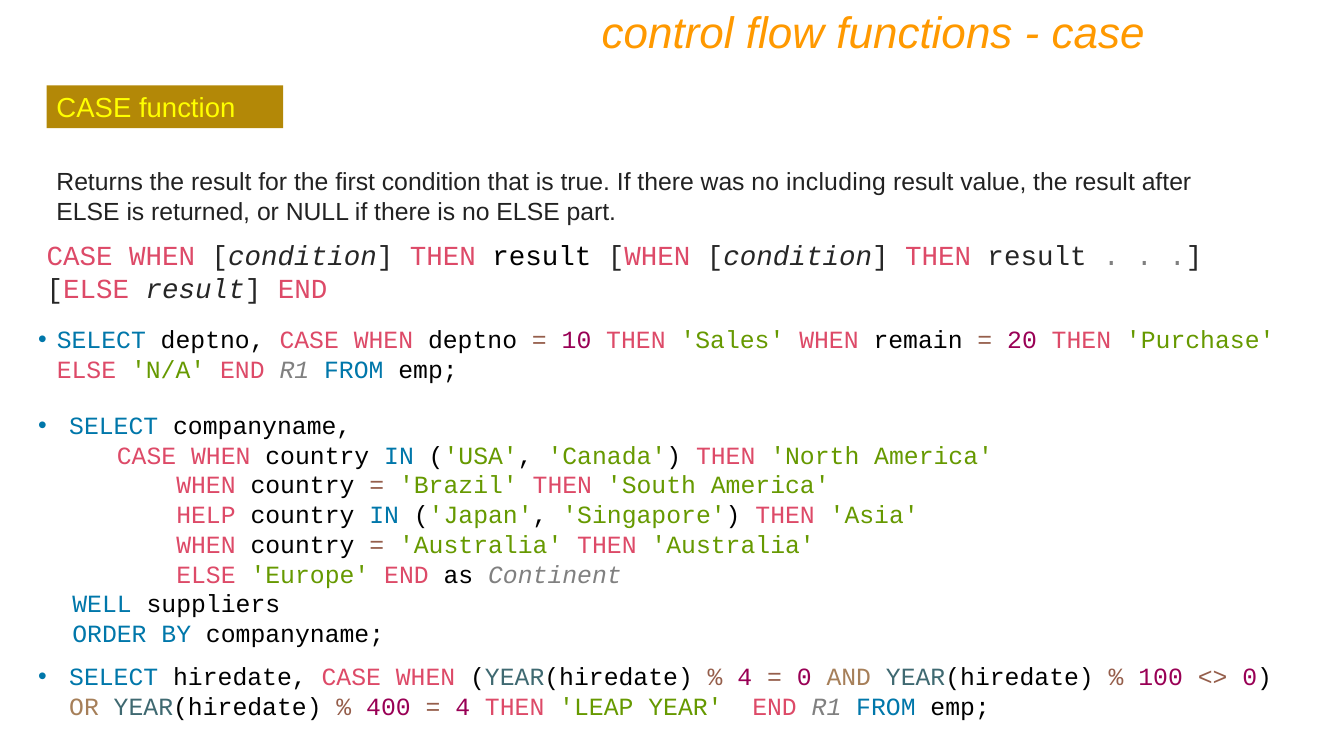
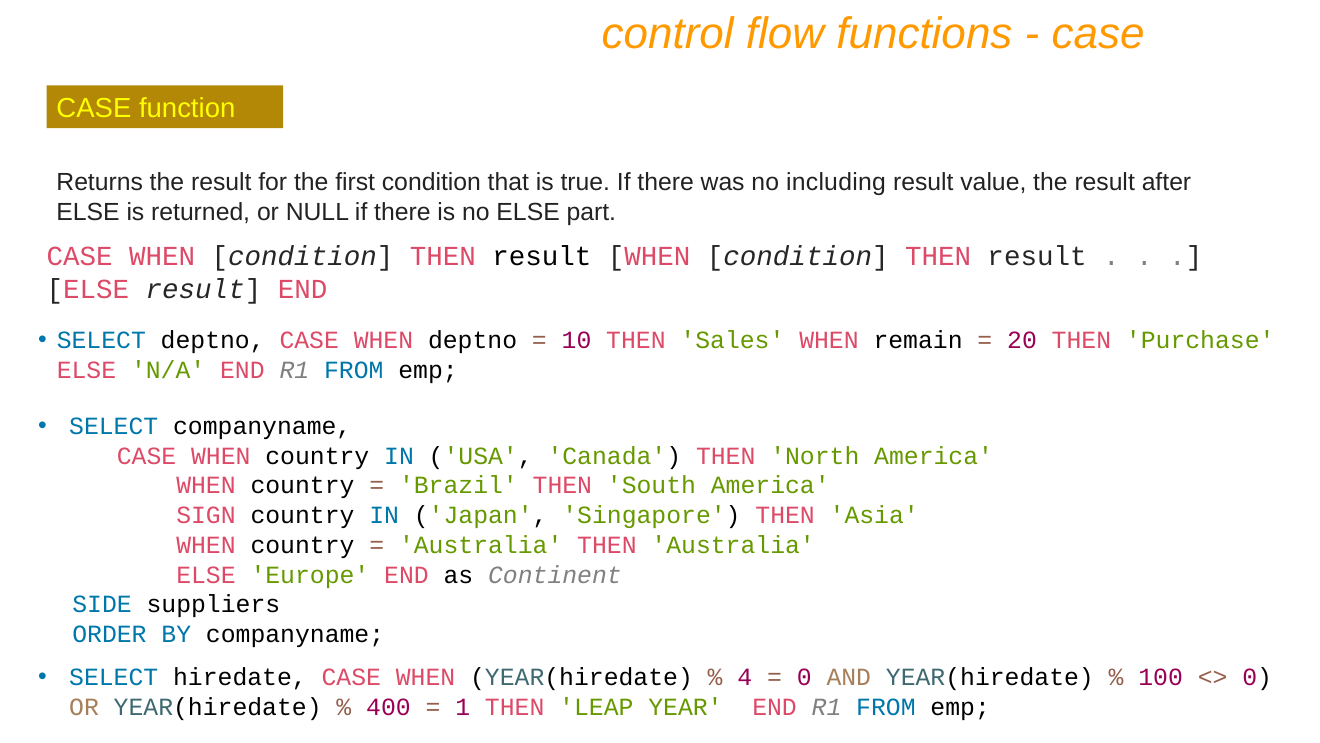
HELP: HELP -> SIGN
WELL: WELL -> SIDE
4 at (463, 706): 4 -> 1
